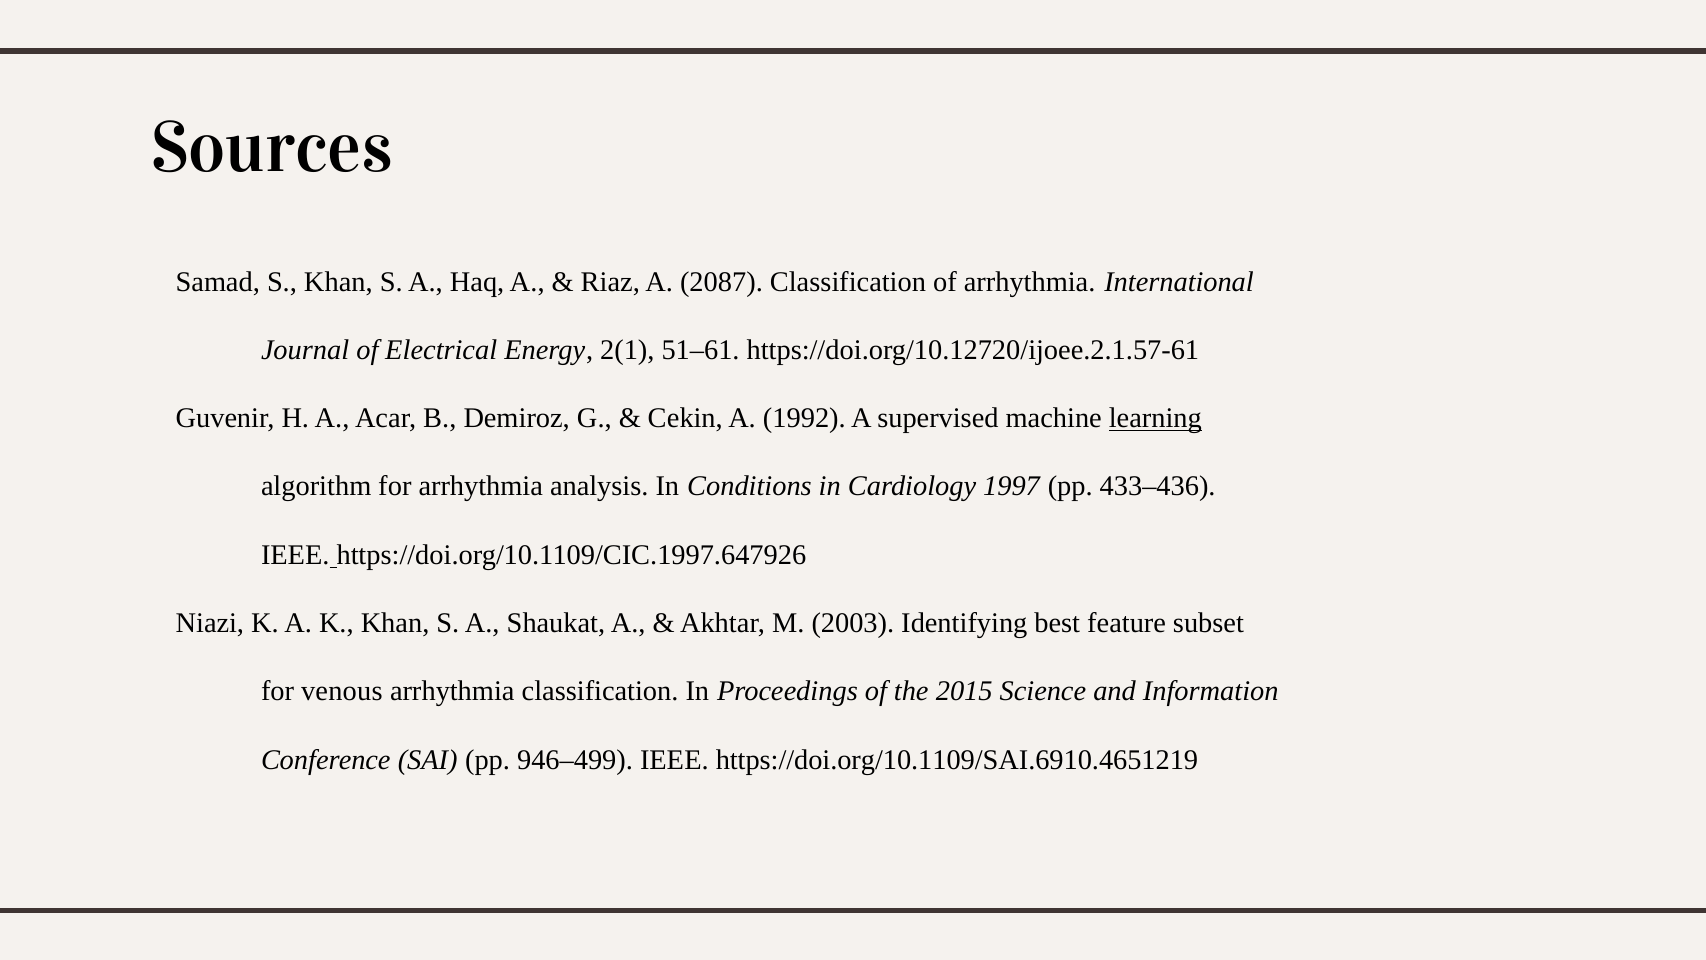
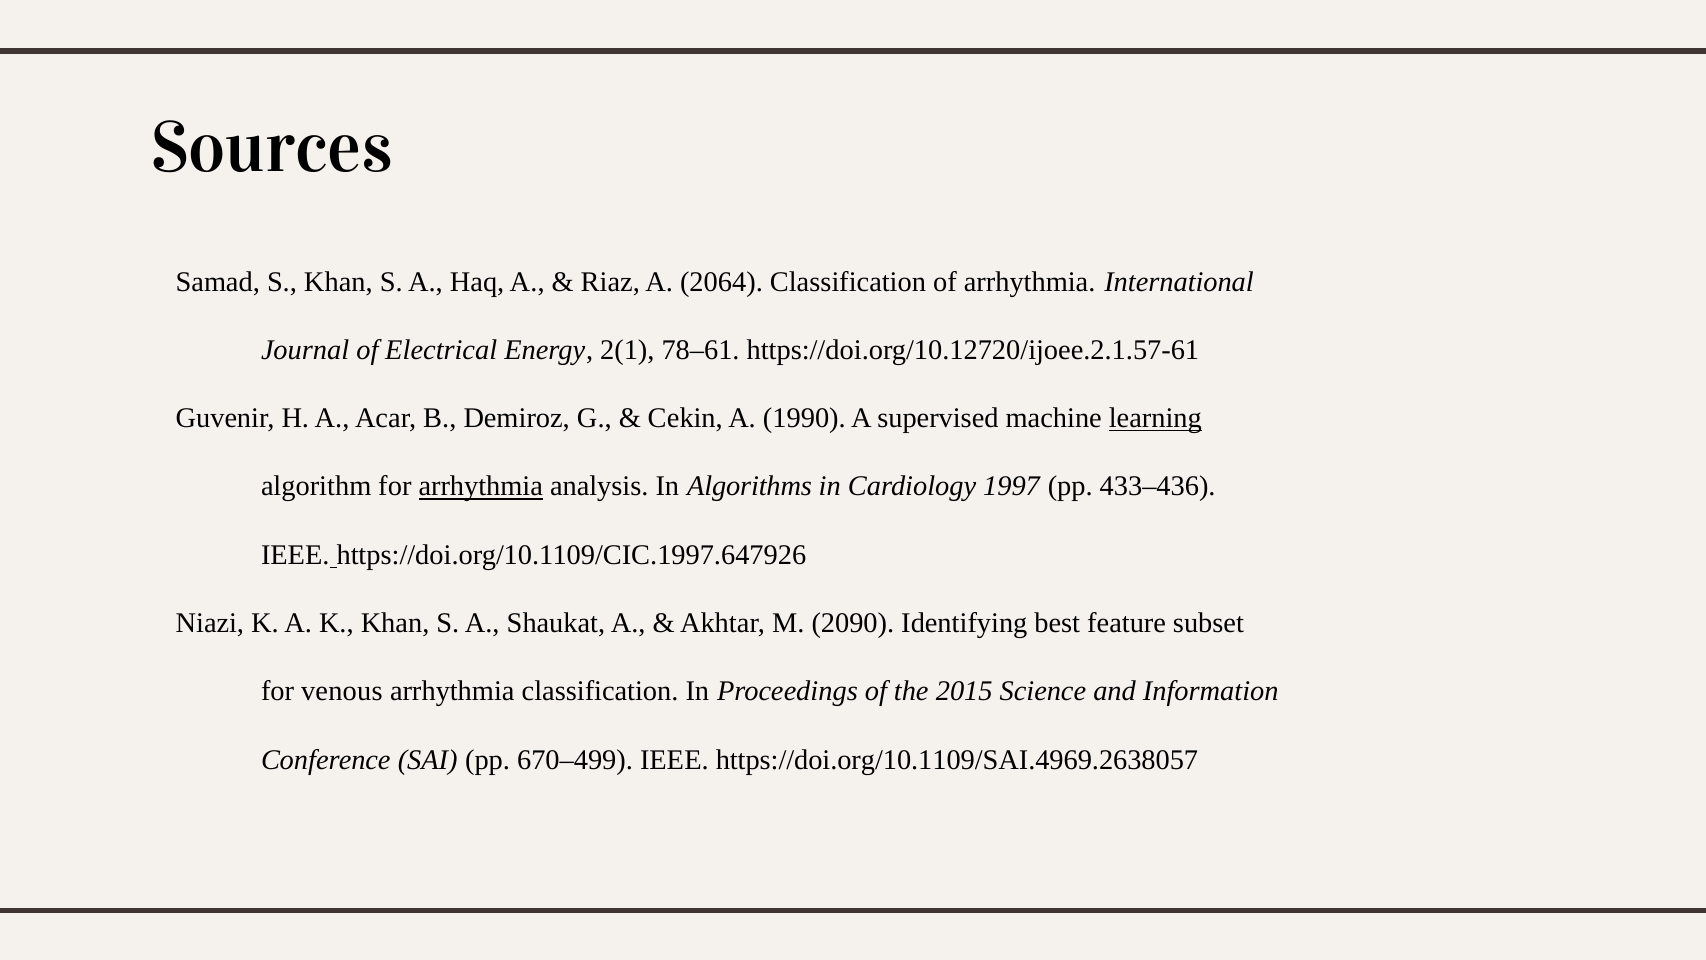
2087: 2087 -> 2064
51–61: 51–61 -> 78–61
1992: 1992 -> 1990
arrhythmia at (481, 486) underline: none -> present
Conditions: Conditions -> Algorithms
2003: 2003 -> 2090
946–499: 946–499 -> 670–499
https://doi.org/10.1109/SAI.6910.4651219: https://doi.org/10.1109/SAI.6910.4651219 -> https://doi.org/10.1109/SAI.4969.2638057
